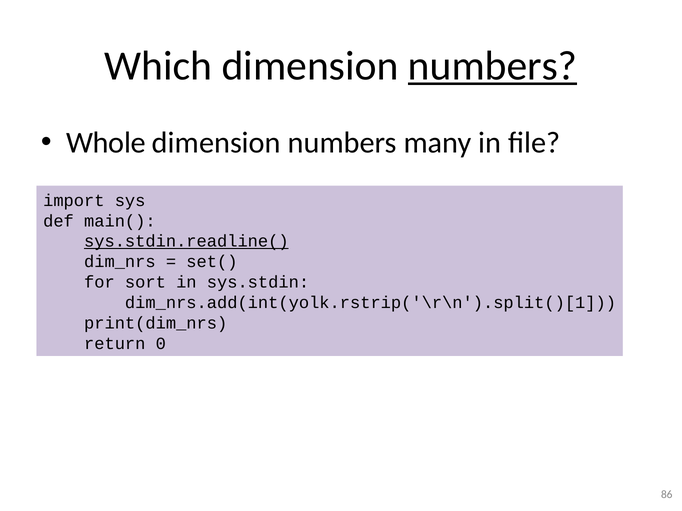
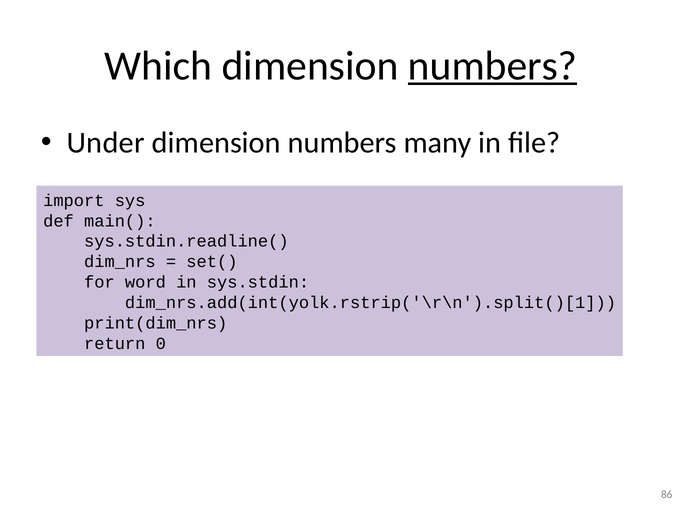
Whole: Whole -> Under
sys.stdin.readline( underline: present -> none
sort: sort -> word
